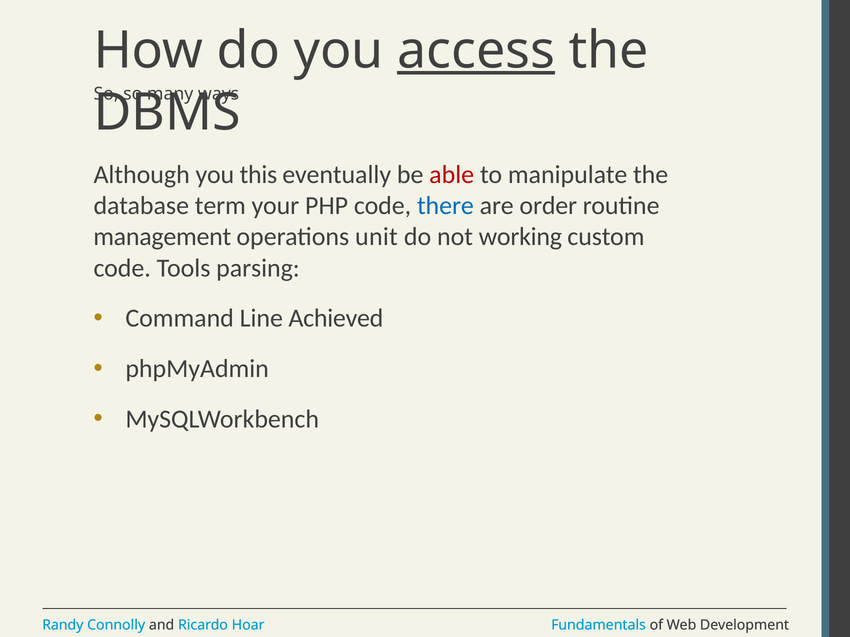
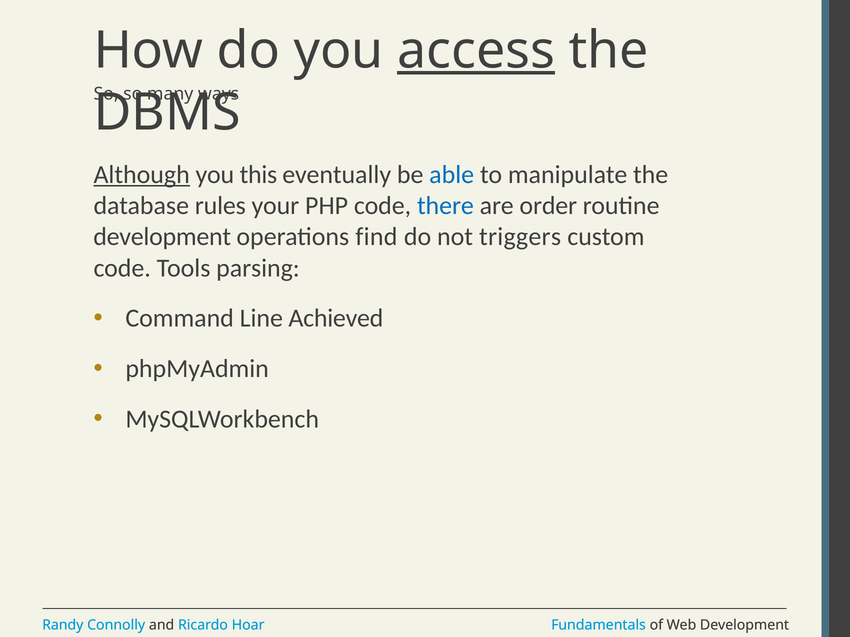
Although underline: none -> present
able colour: red -> blue
term: term -> rules
management at (162, 237): management -> development
unit: unit -> find
working: working -> triggers
